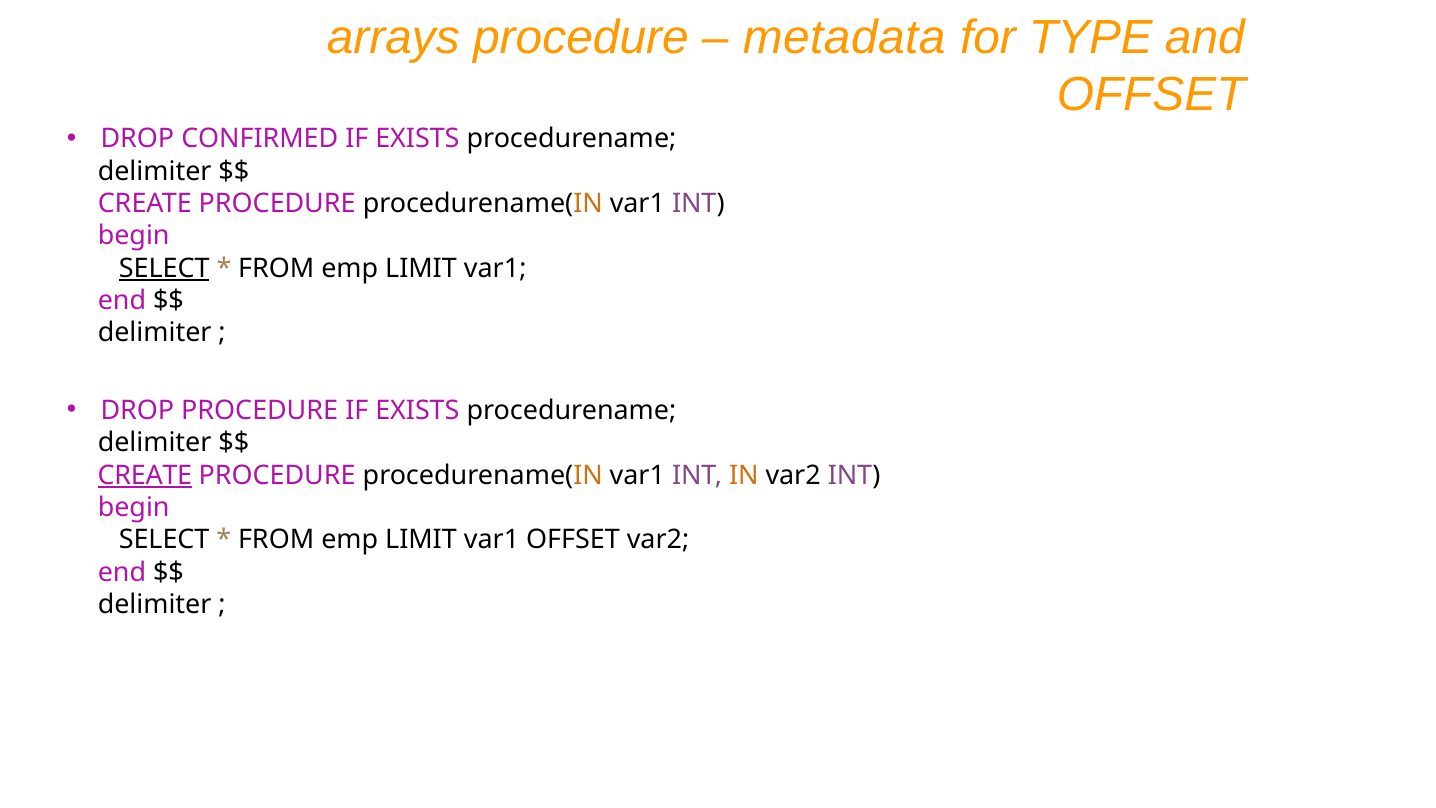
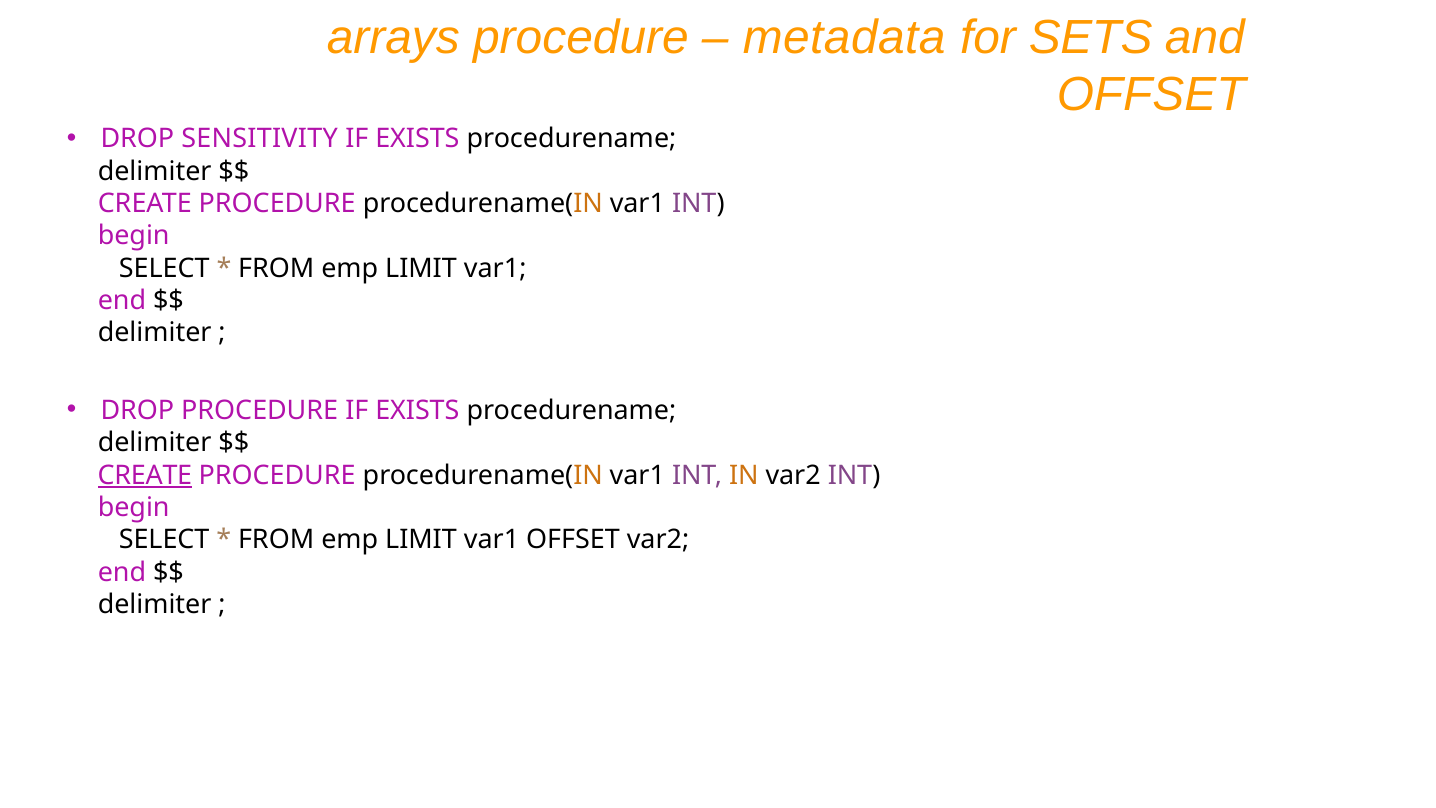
TYPE: TYPE -> SETS
CONFIRMED: CONFIRMED -> SENSITIVITY
SELECT at (164, 268) underline: present -> none
